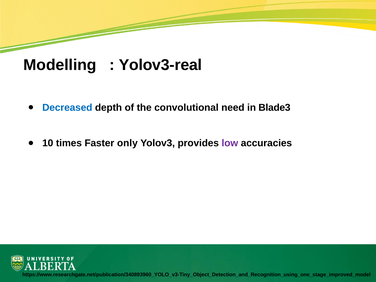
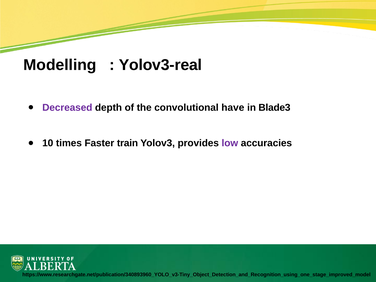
Decreased colour: blue -> purple
need: need -> have
only: only -> train
